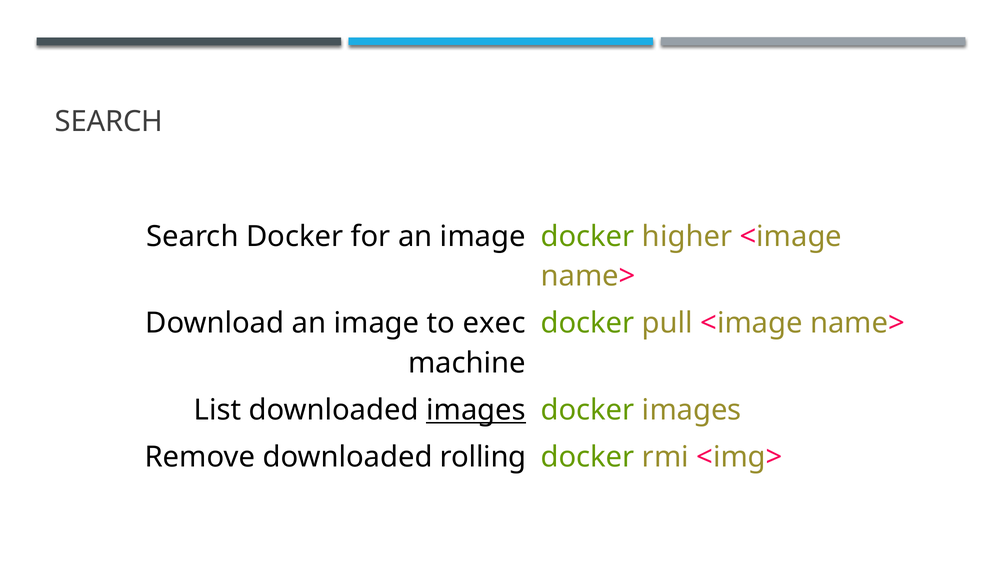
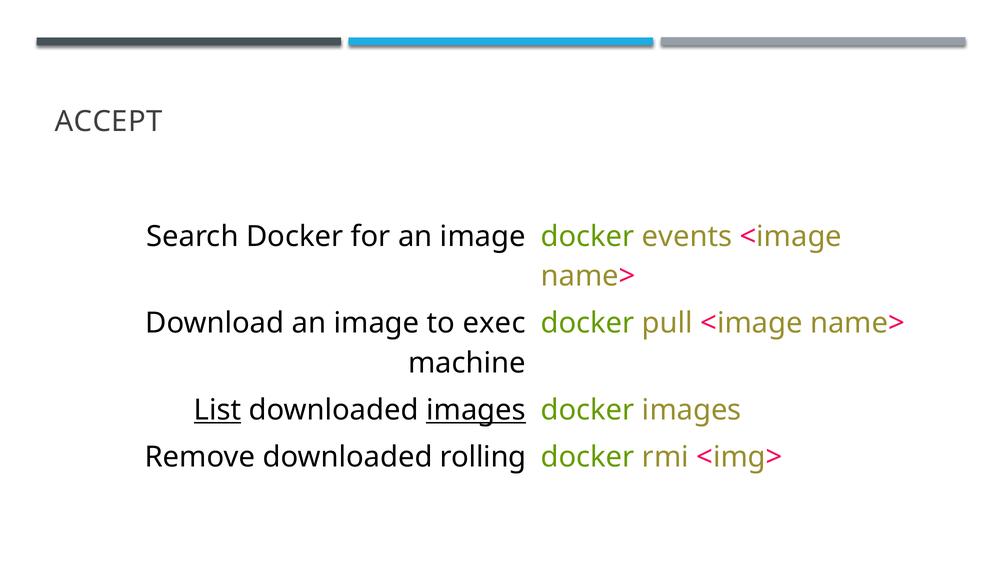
SEARCH at (109, 122): SEARCH -> ACCEPT
higher: higher -> events
List underline: none -> present
